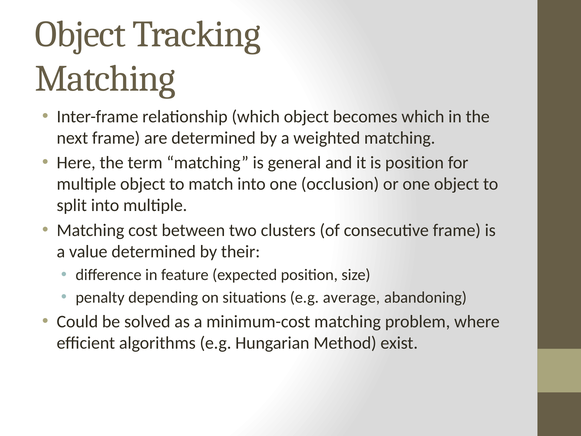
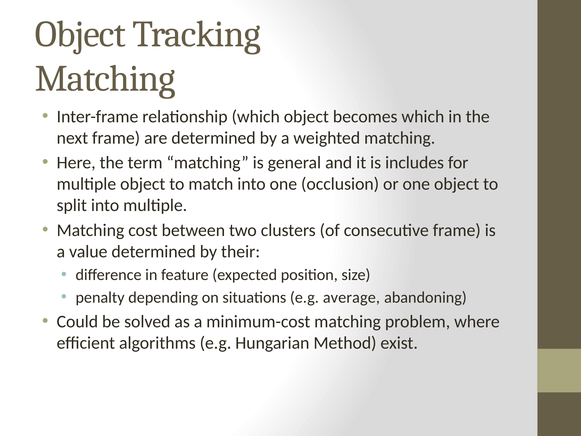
is position: position -> includes
